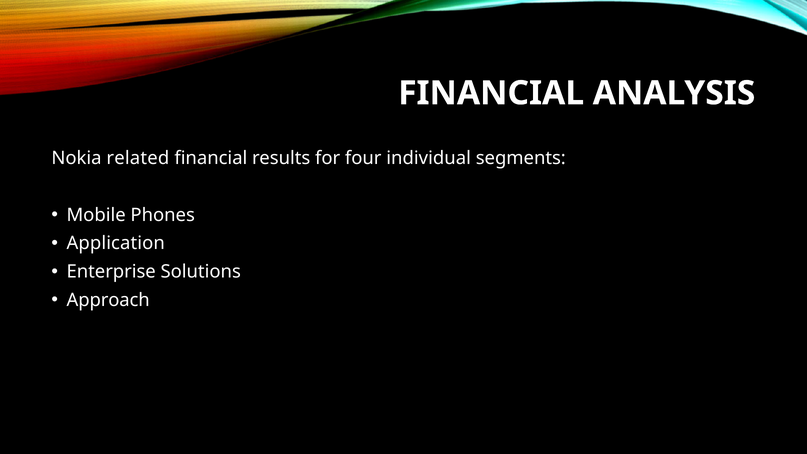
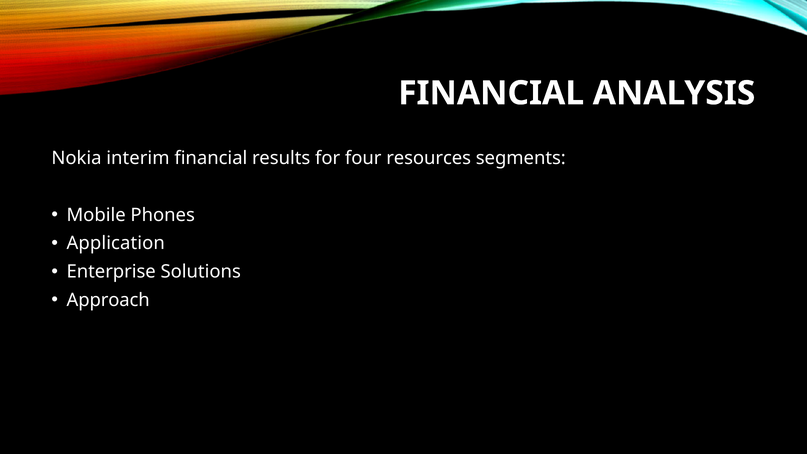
related: related -> interim
individual: individual -> resources
